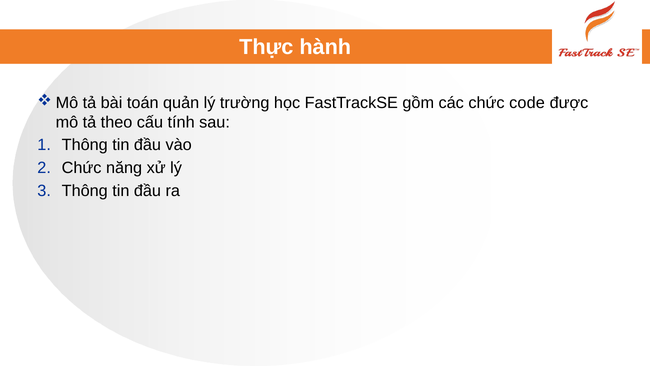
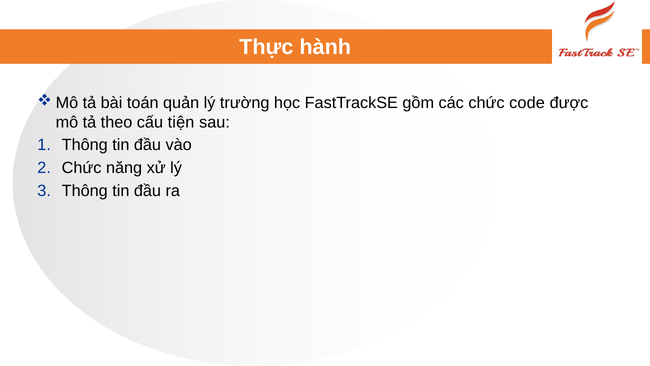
tính: tính -> tiện
